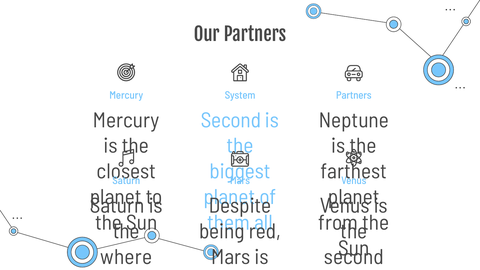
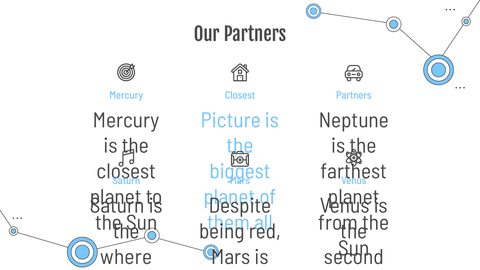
Mercury System: System -> Closest
Second at (231, 120): Second -> Picture
